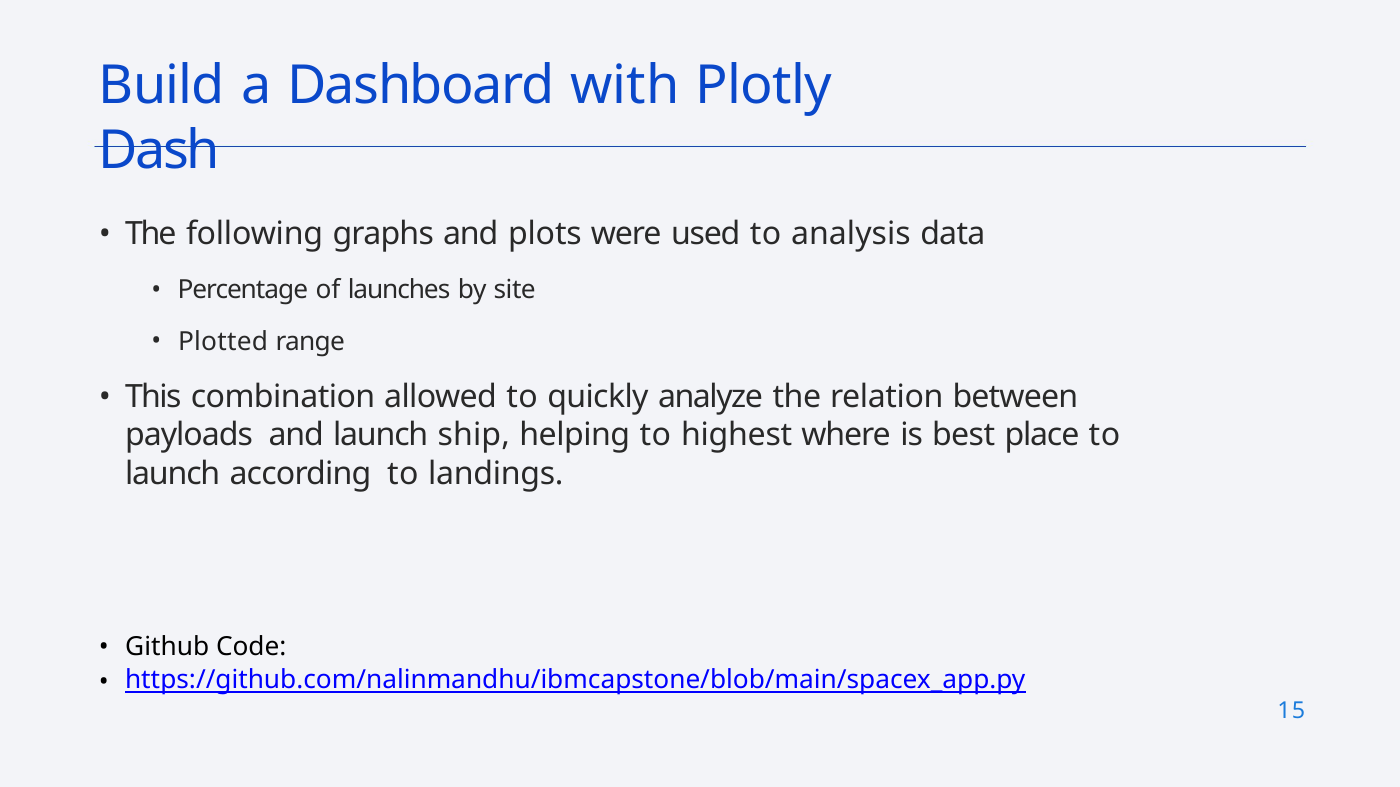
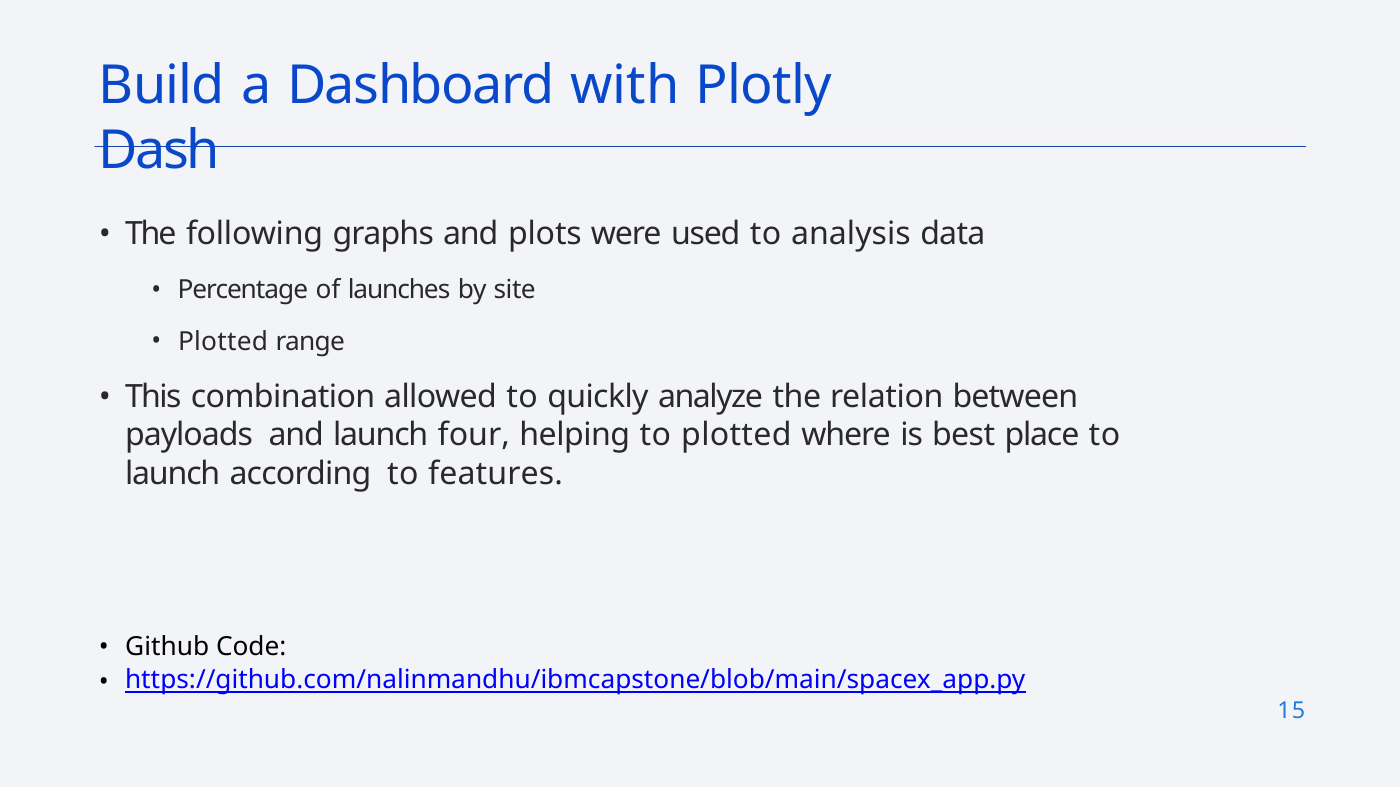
ship: ship -> four
to highest: highest -> plotted
landings: landings -> features
